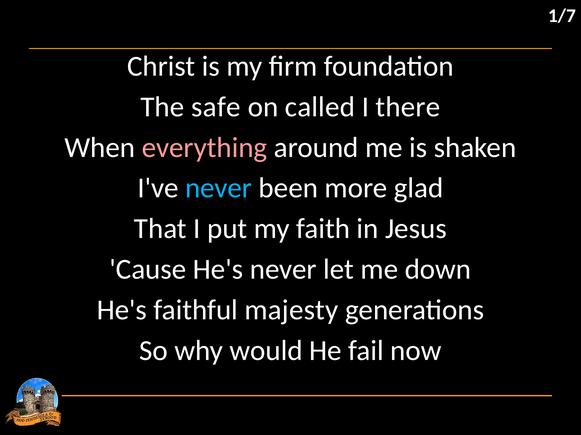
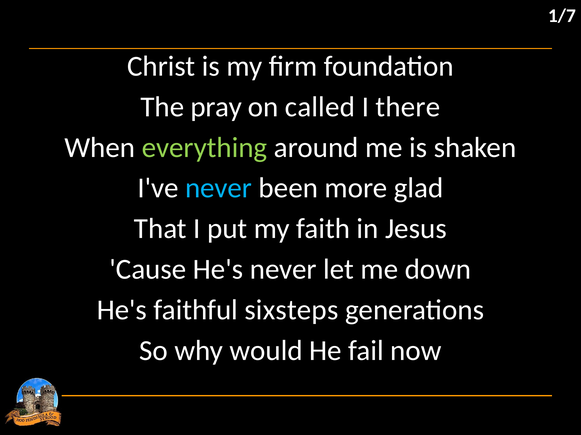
safe: safe -> pray
everything colour: pink -> light green
majesty: majesty -> sixsteps
